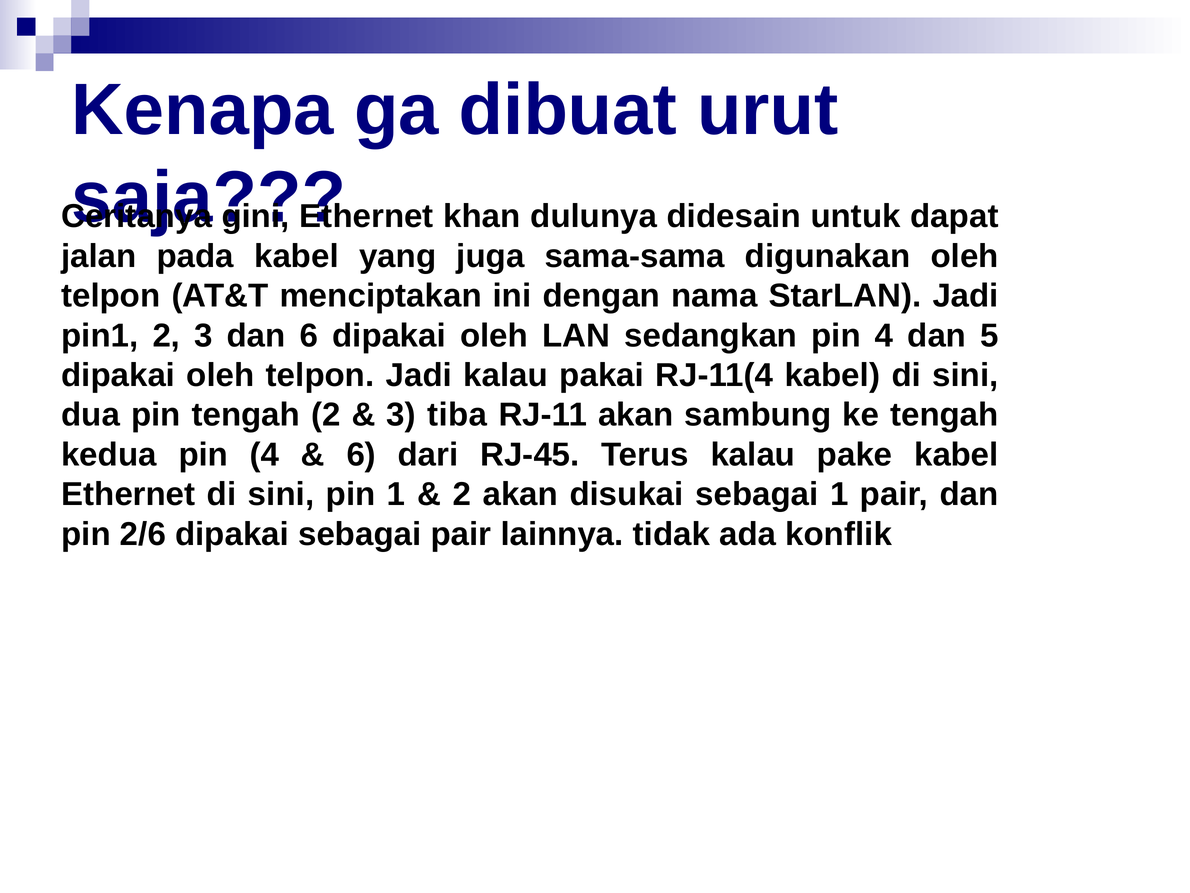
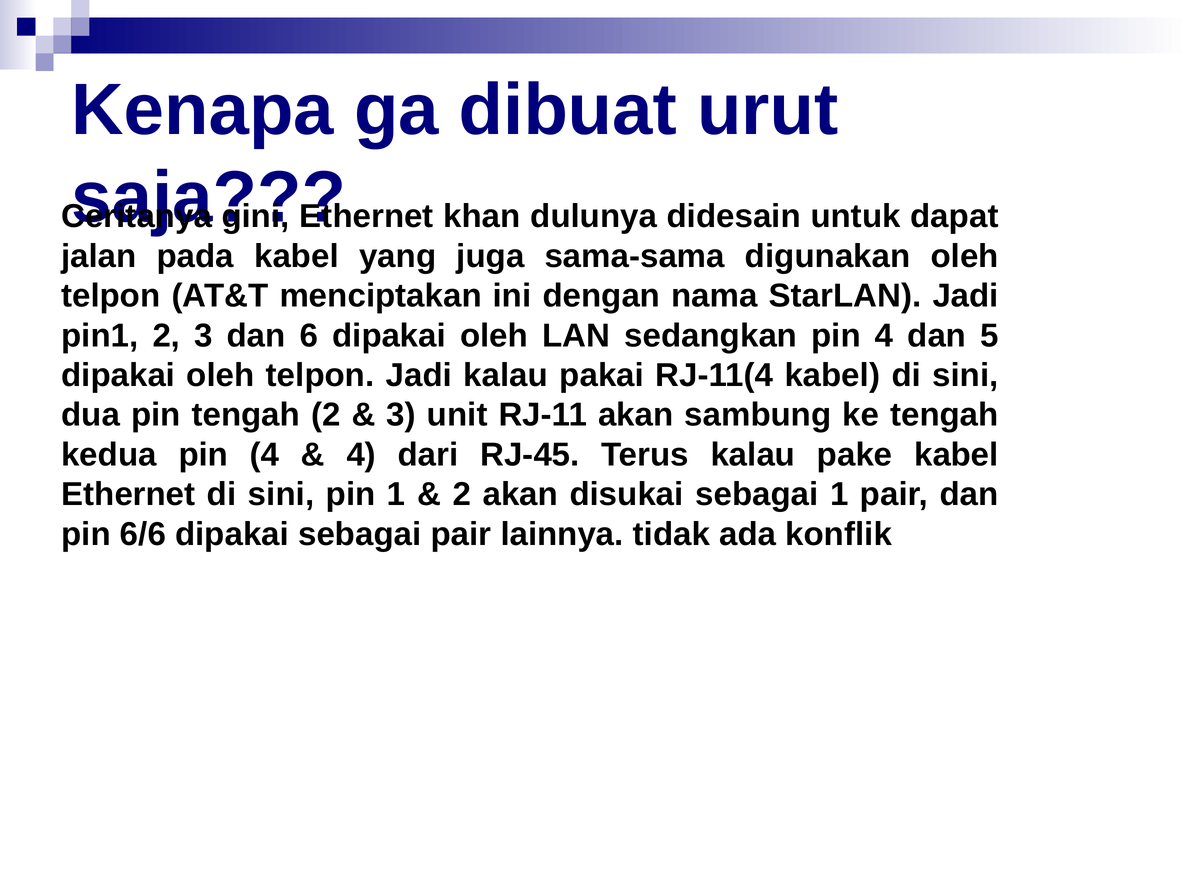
tiba: tiba -> unit
6 at (361, 454): 6 -> 4
2/6: 2/6 -> 6/6
